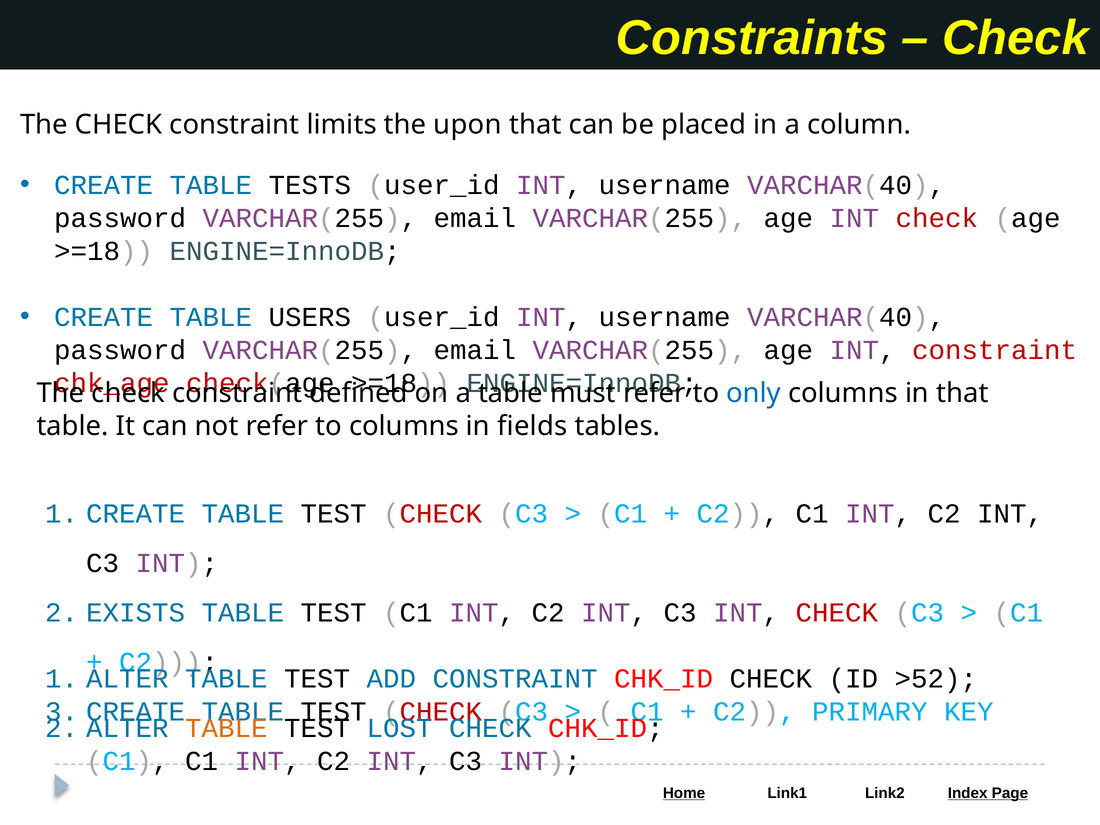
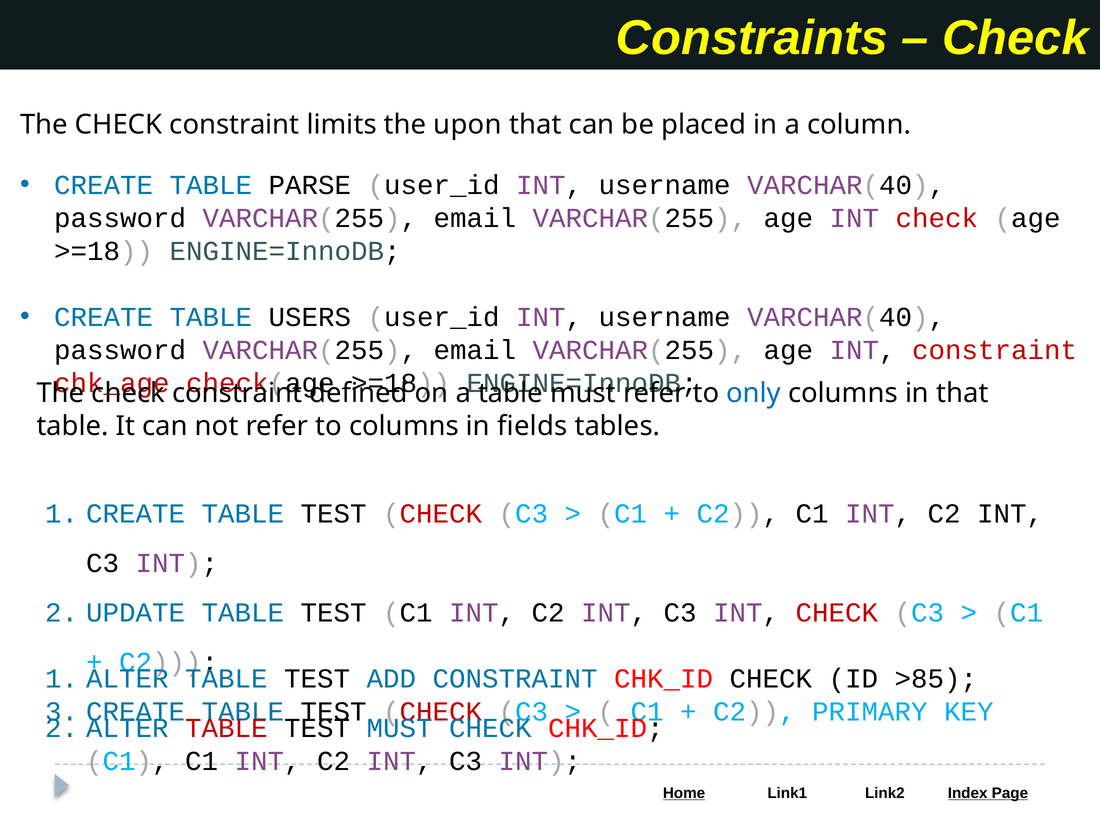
TESTS: TESTS -> PARSE
EXISTS: EXISTS -> UPDATE
>52: >52 -> >85
TABLE at (227, 728) colour: orange -> red
TEST LOST: LOST -> MUST
